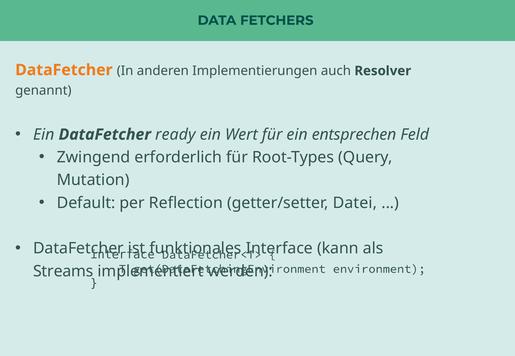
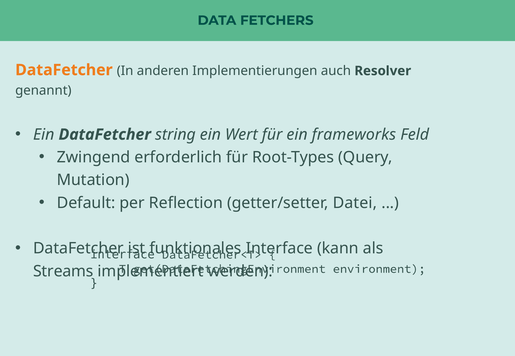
ready: ready -> string
entsprechen: entsprechen -> frameworks
